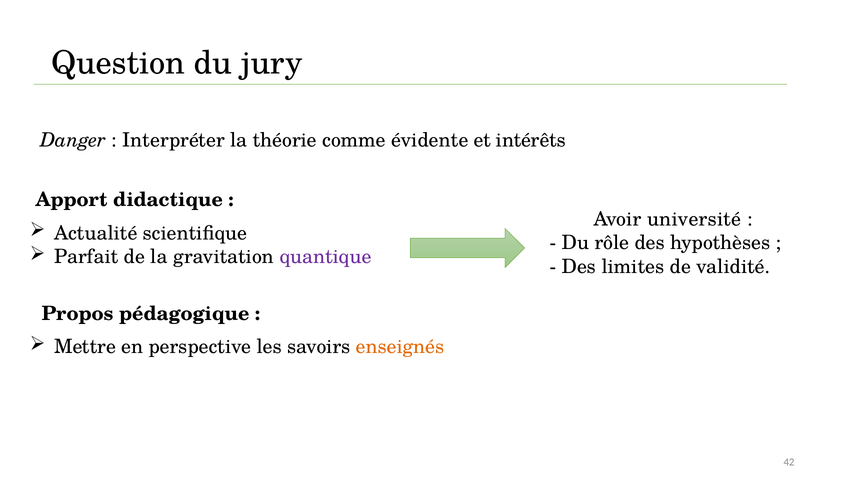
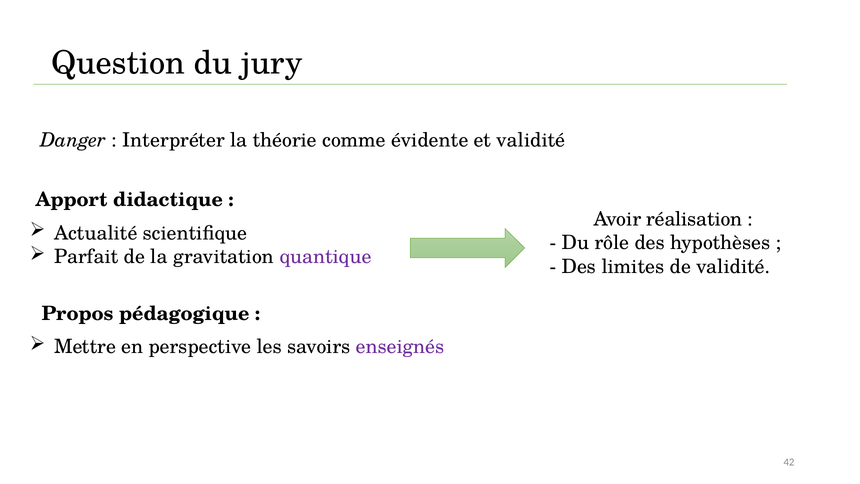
et intérêts: intérêts -> validité
université: université -> réalisation
enseignés colour: orange -> purple
